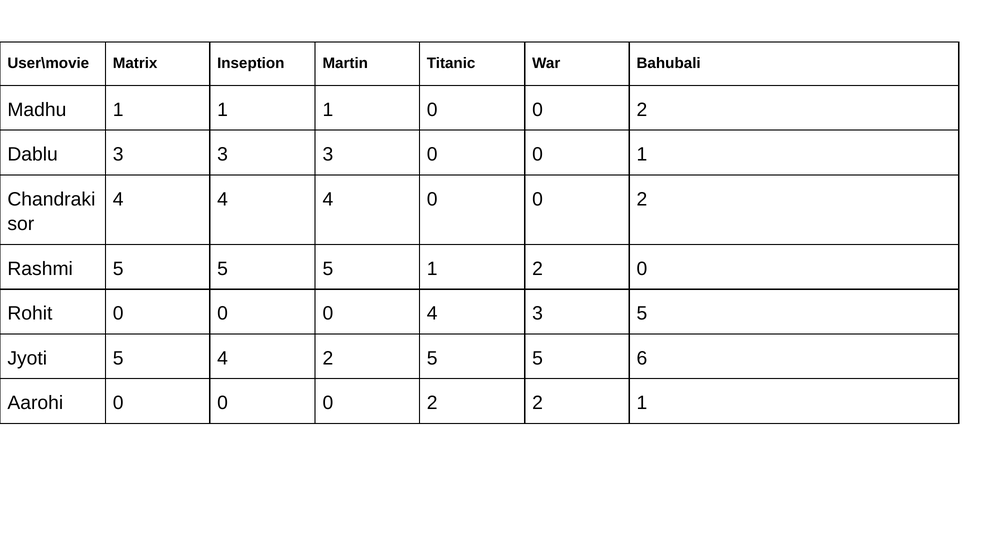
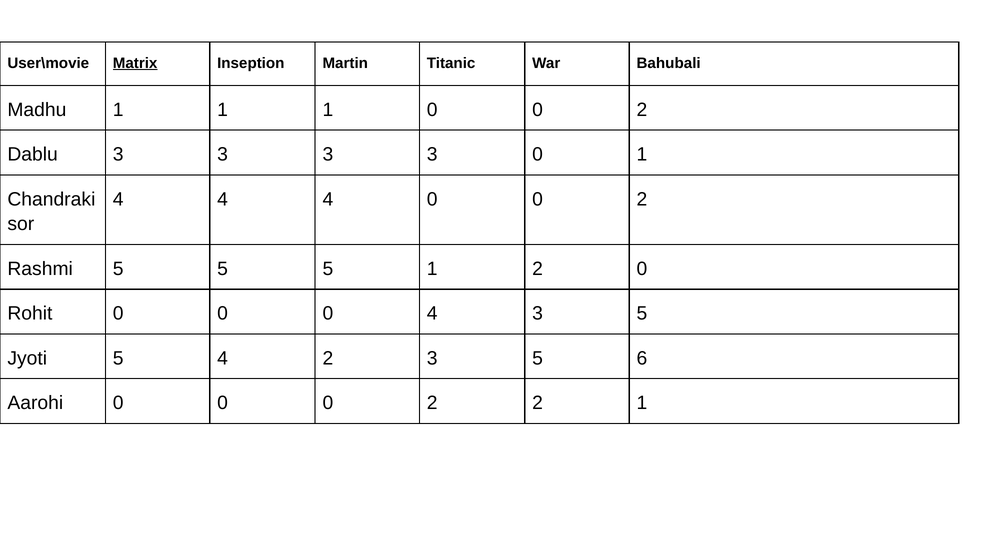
Matrix underline: none -> present
3 3 3 0: 0 -> 3
2 5: 5 -> 3
